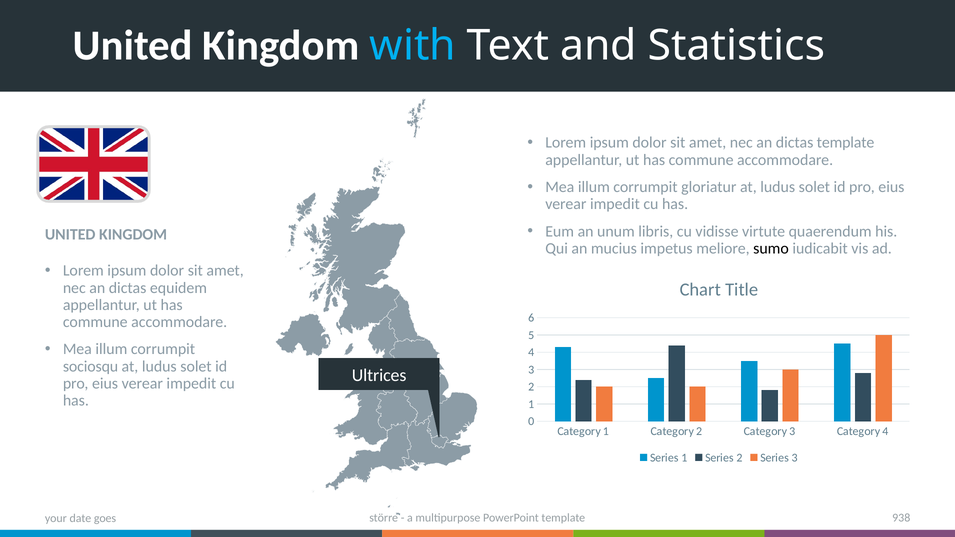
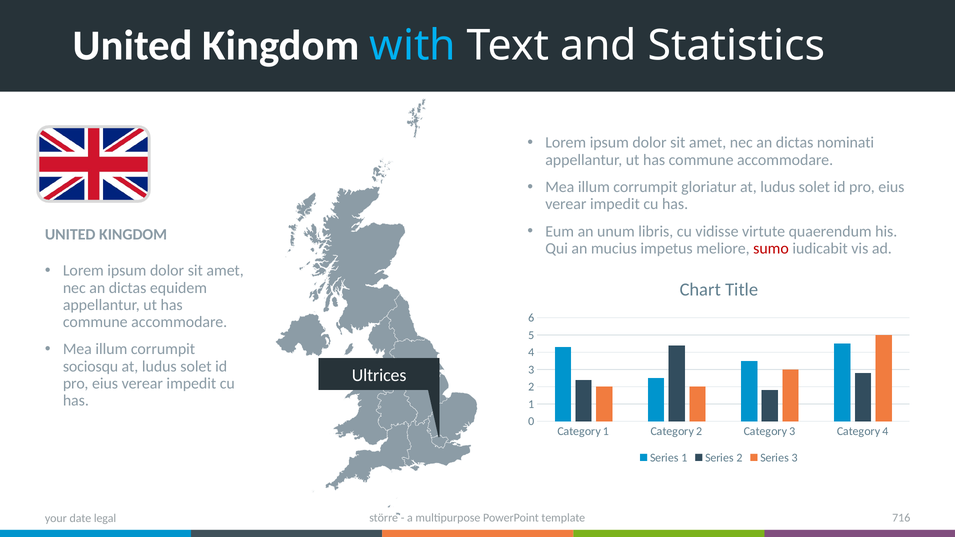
dictas template: template -> nominati
sumo colour: black -> red
938: 938 -> 716
goes: goes -> legal
